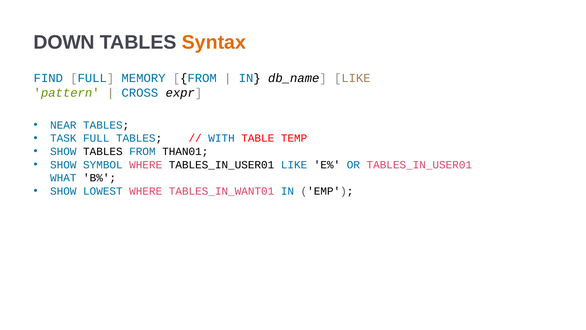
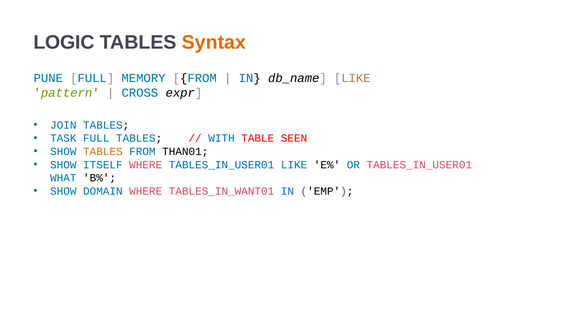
DOWN: DOWN -> LOGIC
FIND: FIND -> PUNE
NEAR: NEAR -> JOIN
TEMP: TEMP -> SEEN
TABLES at (103, 151) colour: black -> orange
SYMBOL: SYMBOL -> ITSELF
TABLES_IN_USER01 at (222, 165) colour: black -> blue
LOWEST: LOWEST -> DOMAIN
